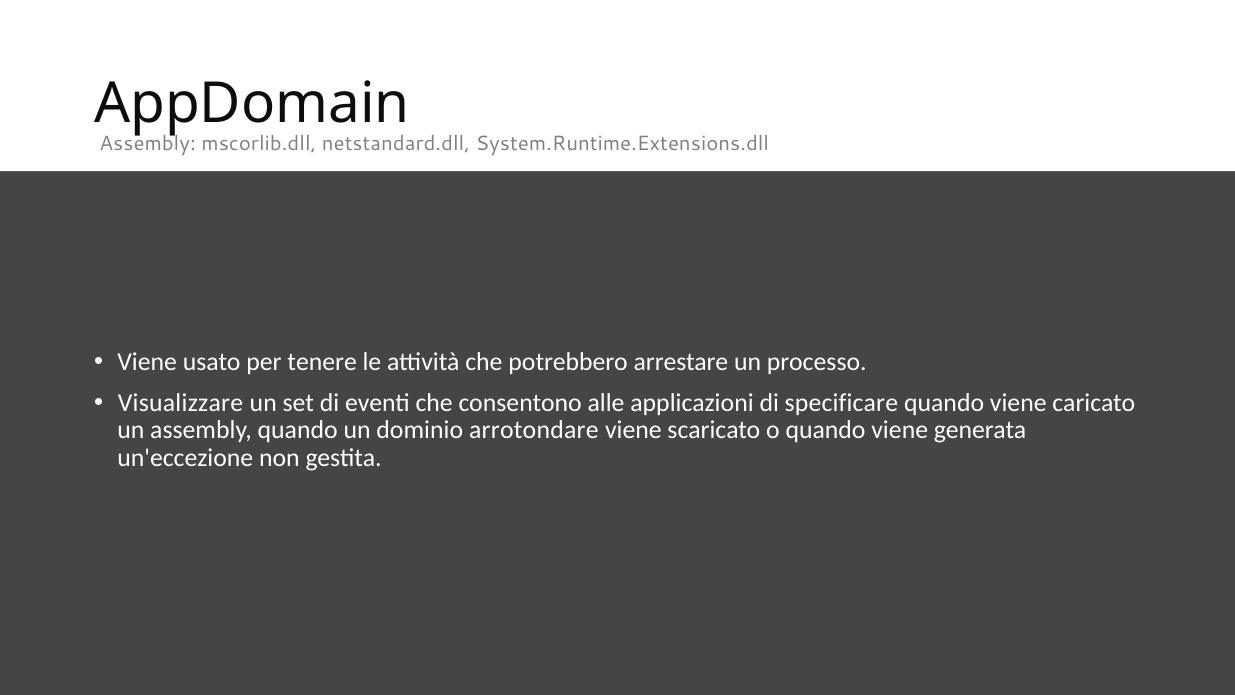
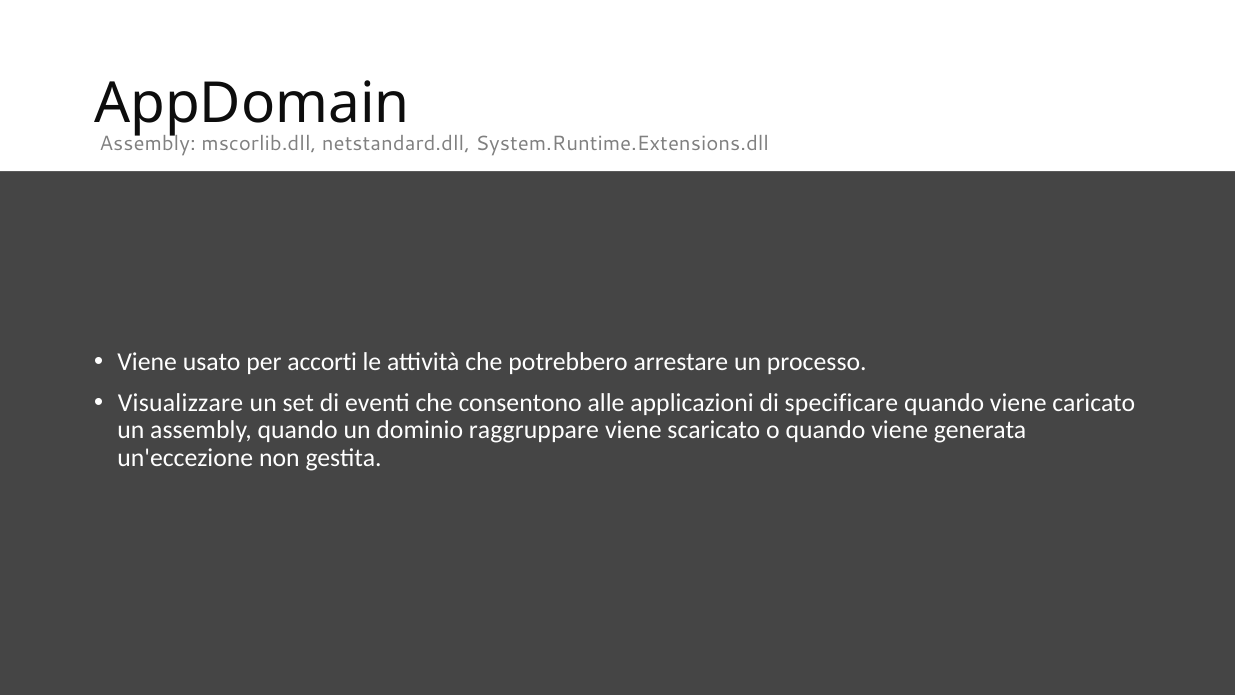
tenere: tenere -> accorti
arrotondare: arrotondare -> raggruppare
